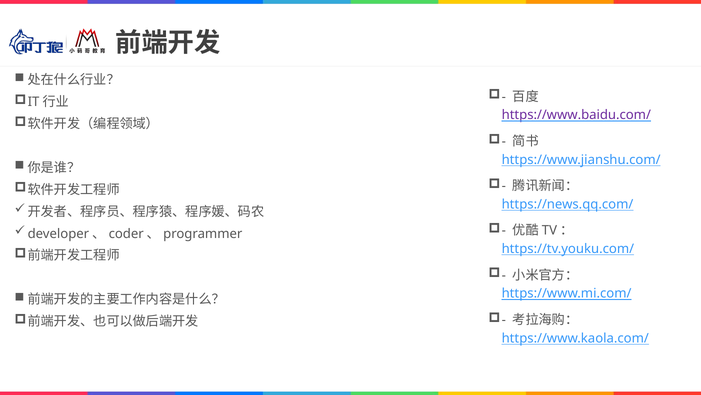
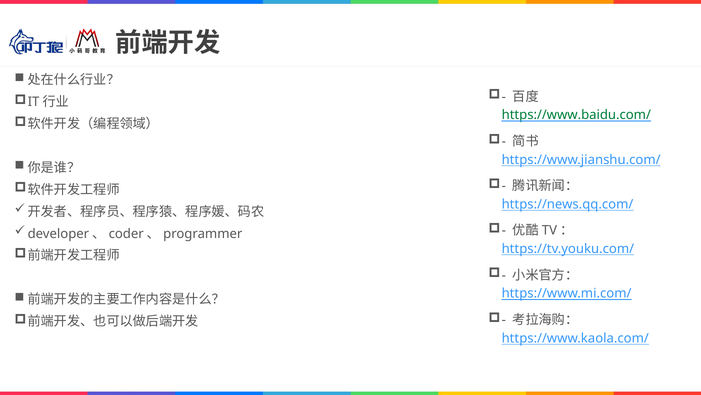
https://www.baidu.com/ colour: purple -> green
